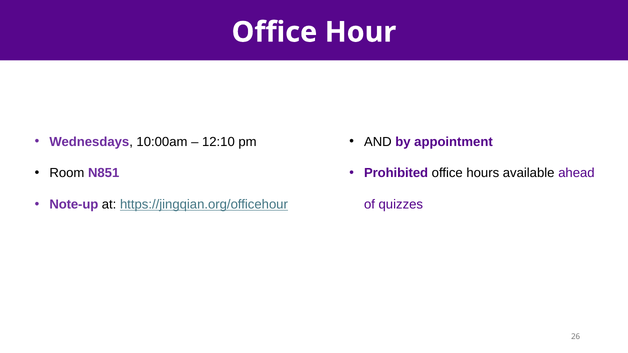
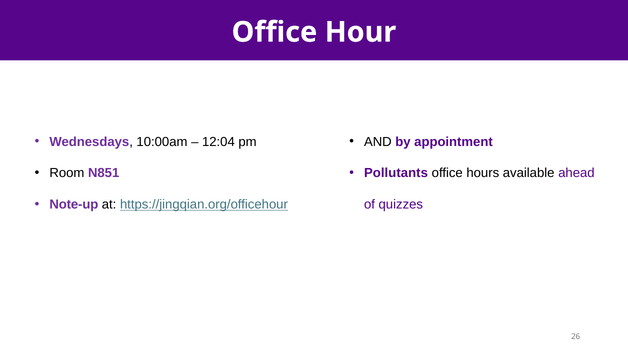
12:10: 12:10 -> 12:04
Prohibited: Prohibited -> Pollutants
